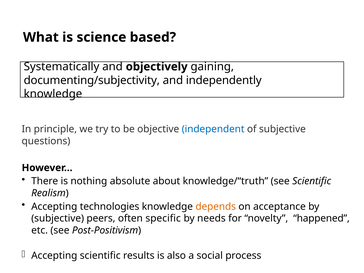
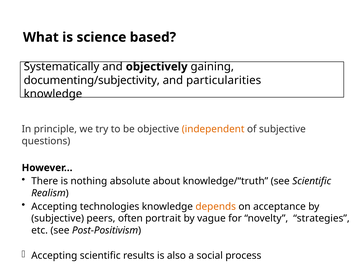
independently: independently -> particularities
independent colour: blue -> orange
specific: specific -> portrait
needs: needs -> vague
happened: happened -> strategies
